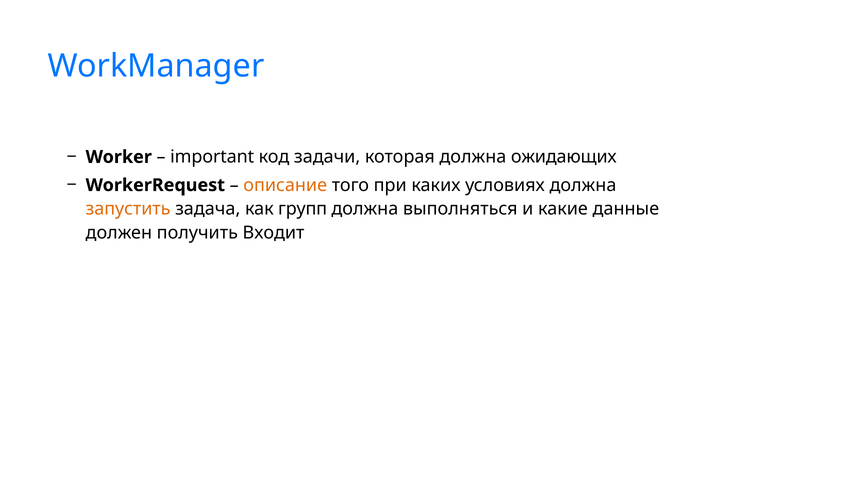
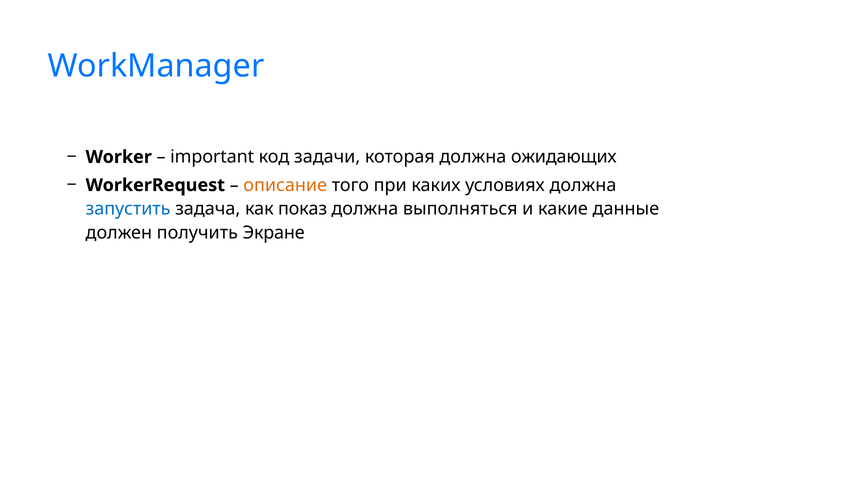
запустить colour: orange -> blue
групп: групп -> показ
Входит: Входит -> Экране
